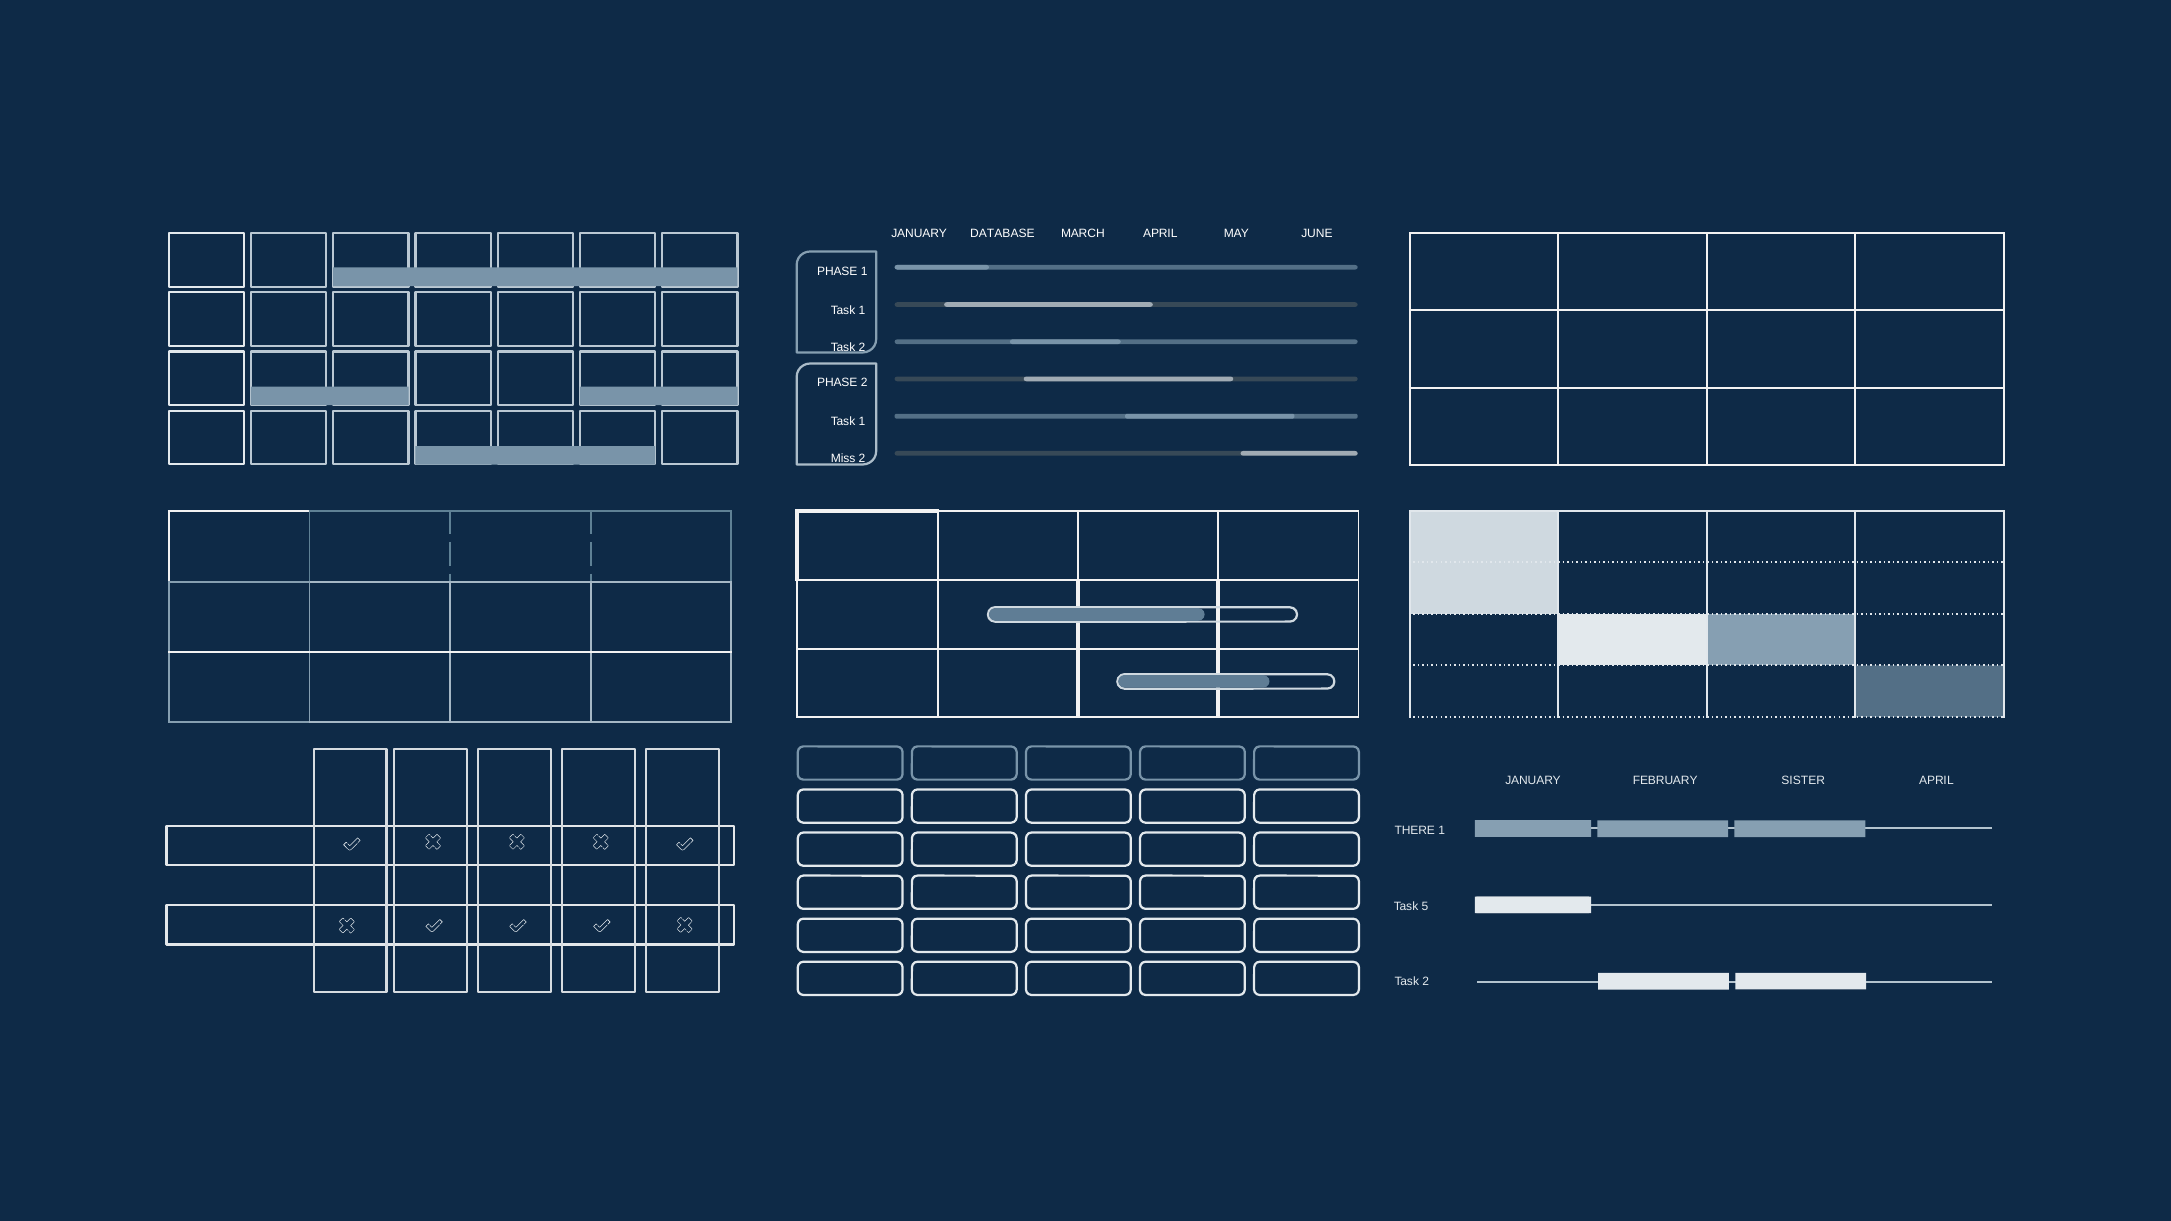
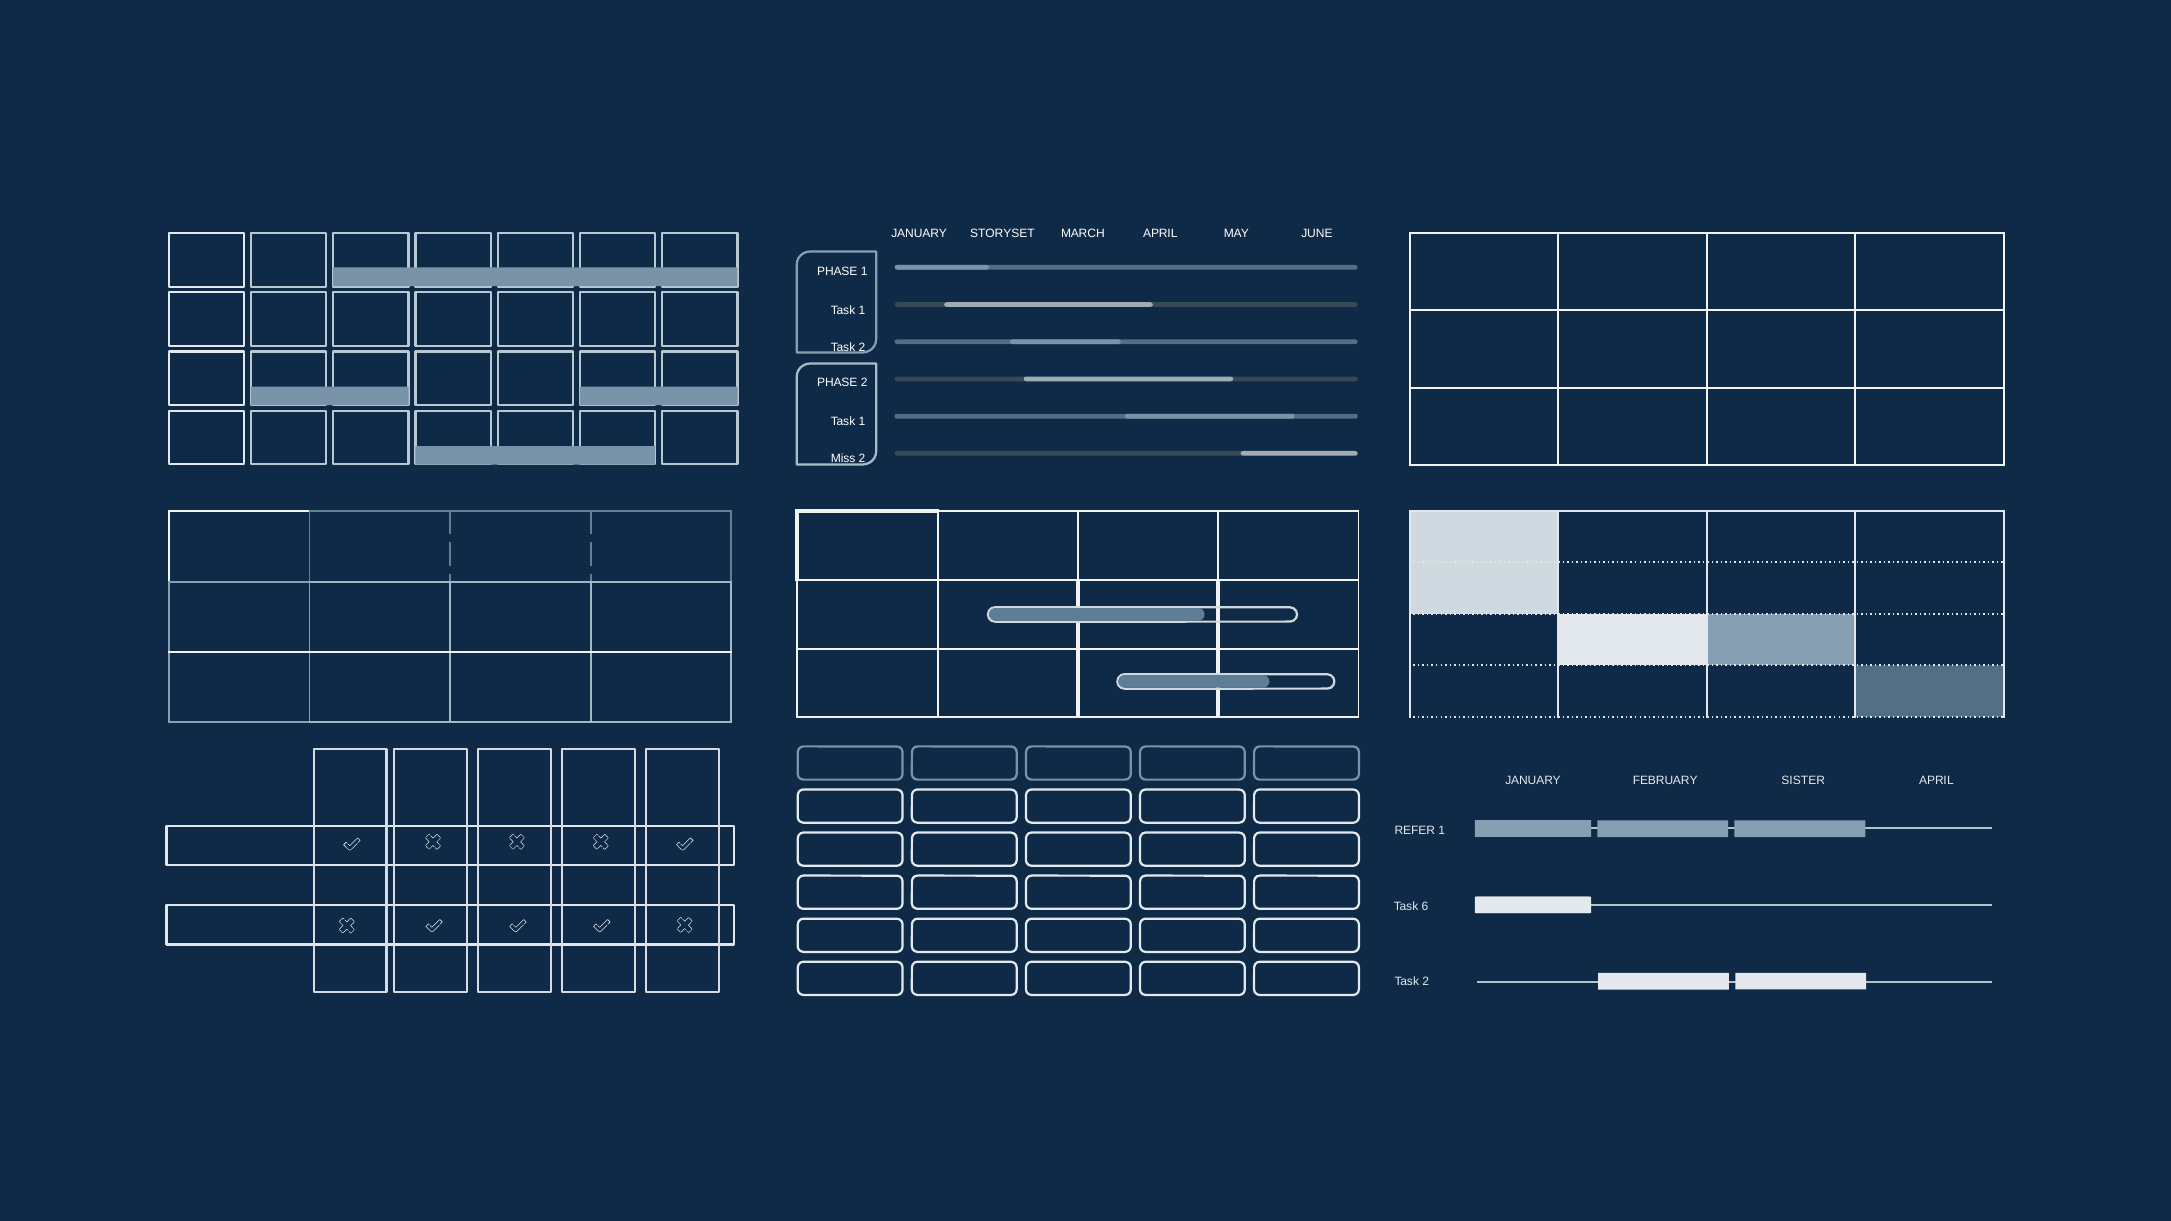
DATABASE: DATABASE -> STORYSET
THERE: THERE -> REFER
5: 5 -> 6
